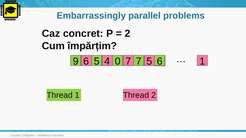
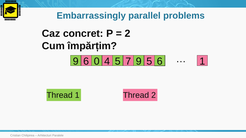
6 5: 5 -> 0
4 0: 0 -> 5
7 7: 7 -> 9
